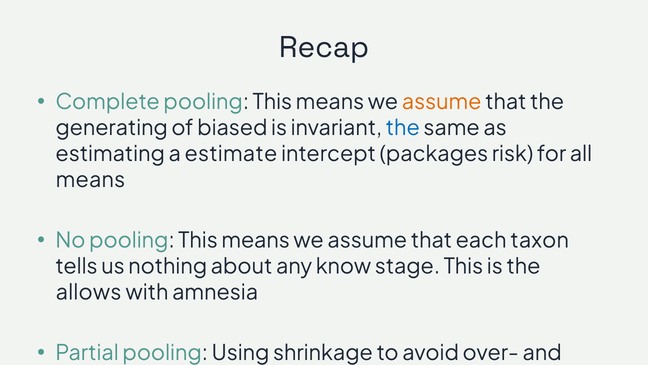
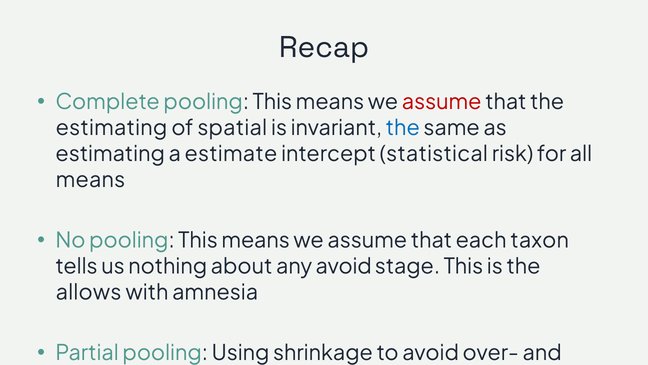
assume at (442, 102) colour: orange -> red
generating at (112, 128): generating -> estimating
biased: biased -> spatial
packages: packages -> statistical
any know: know -> avoid
